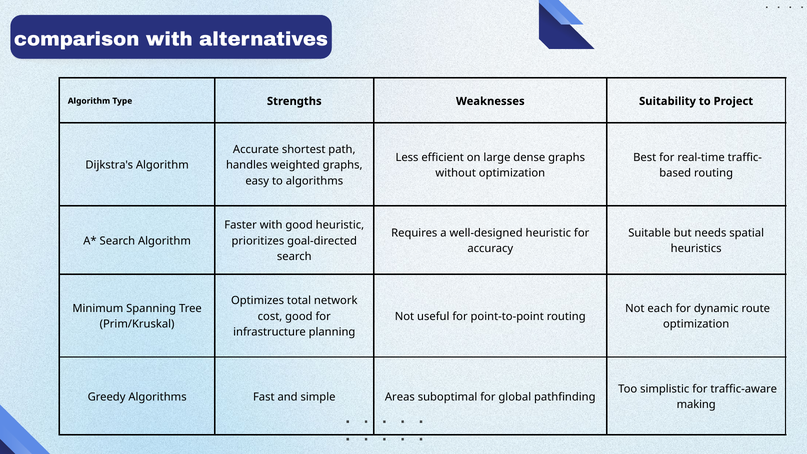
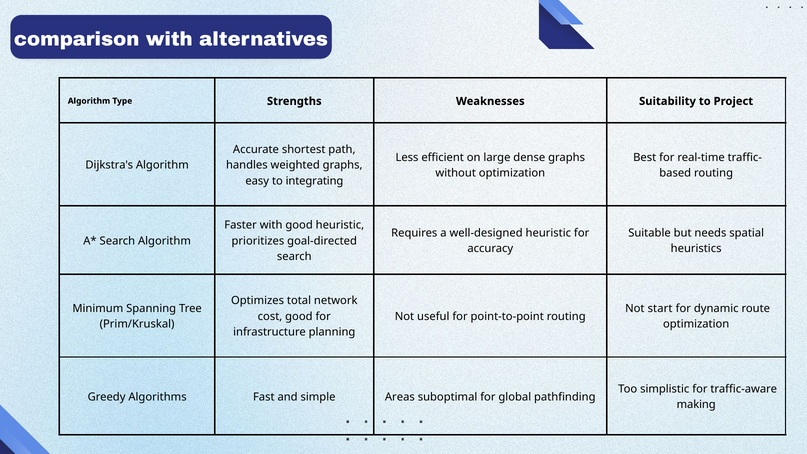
to algorithms: algorithms -> integrating
each: each -> start
